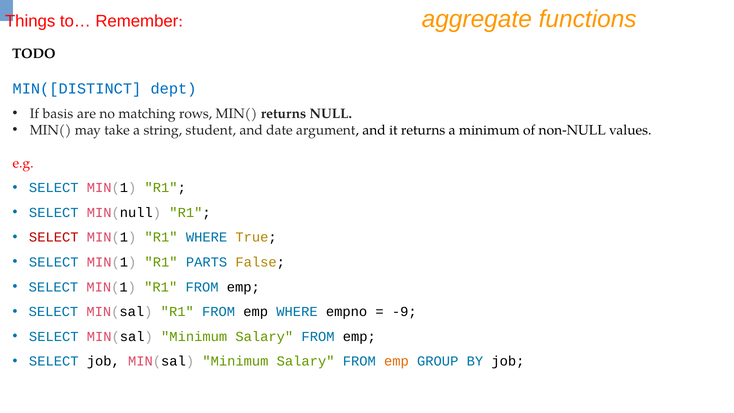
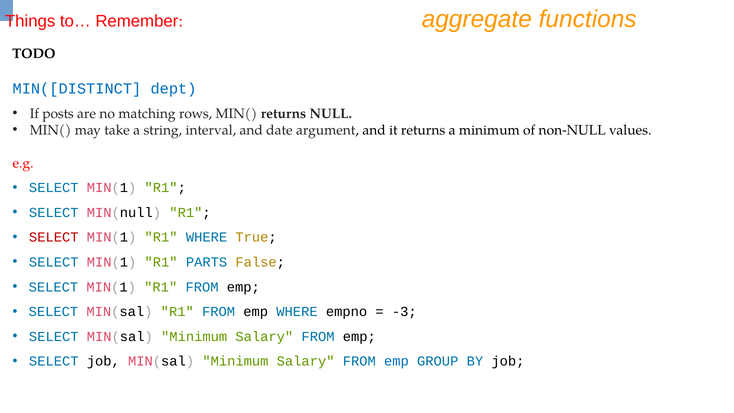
basis: basis -> posts
student: student -> interval
-9: -9 -> -3
emp at (396, 361) colour: orange -> blue
